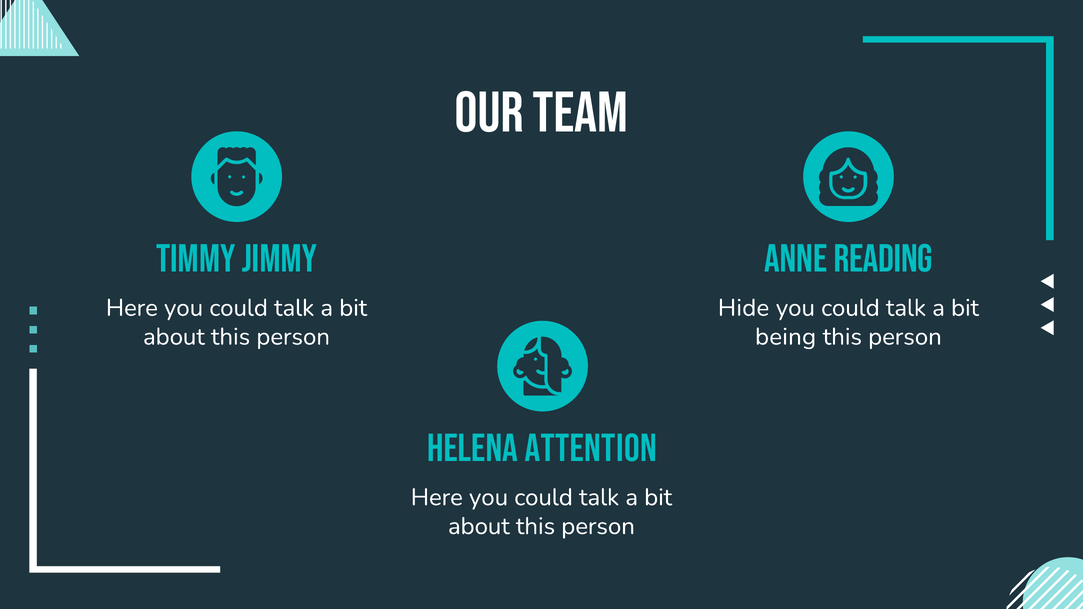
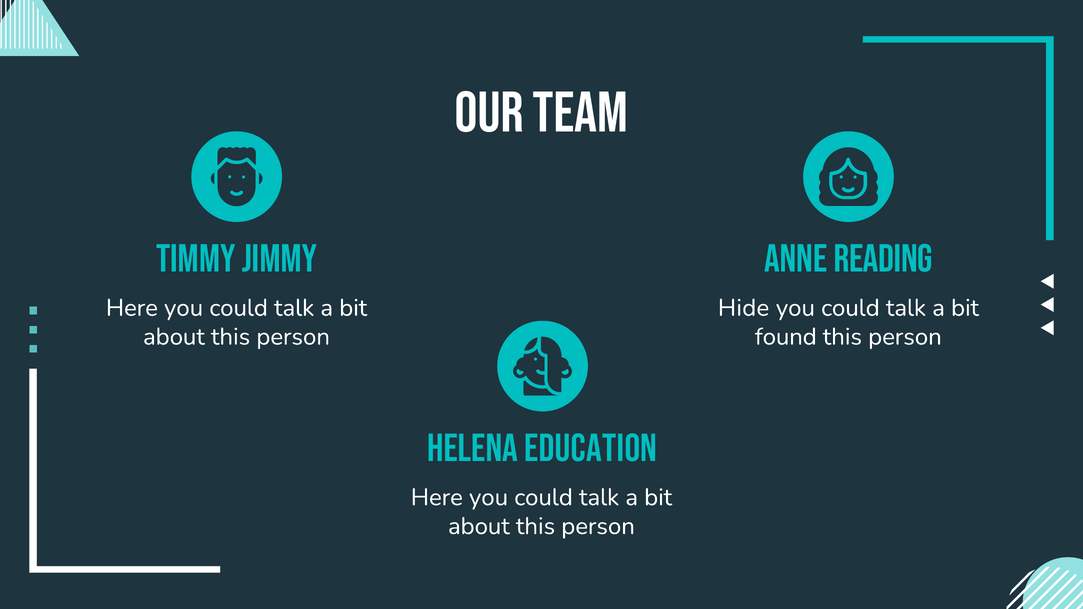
being: being -> found
ATTENTION: ATTENTION -> EDUCATION
